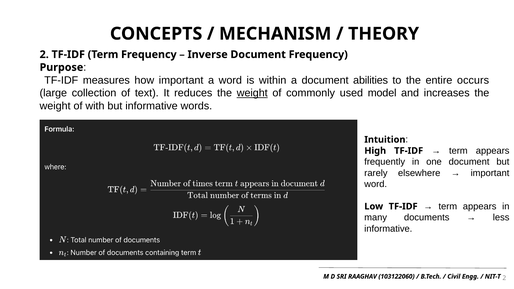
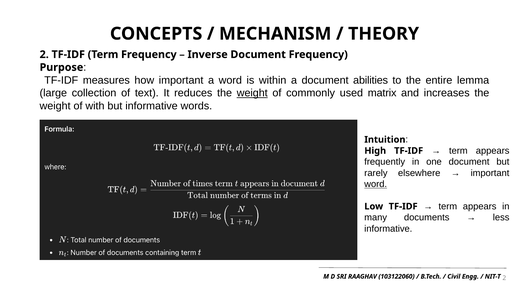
occurs: occurs -> lemma
model: model -> matrix
word at (376, 184) underline: none -> present
